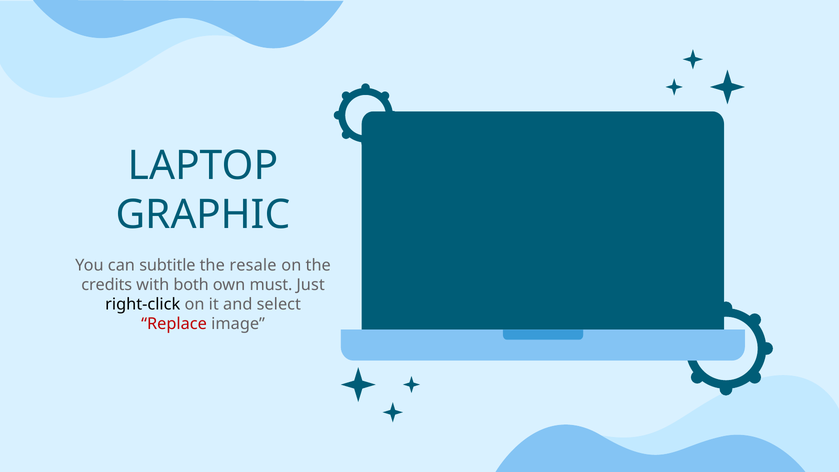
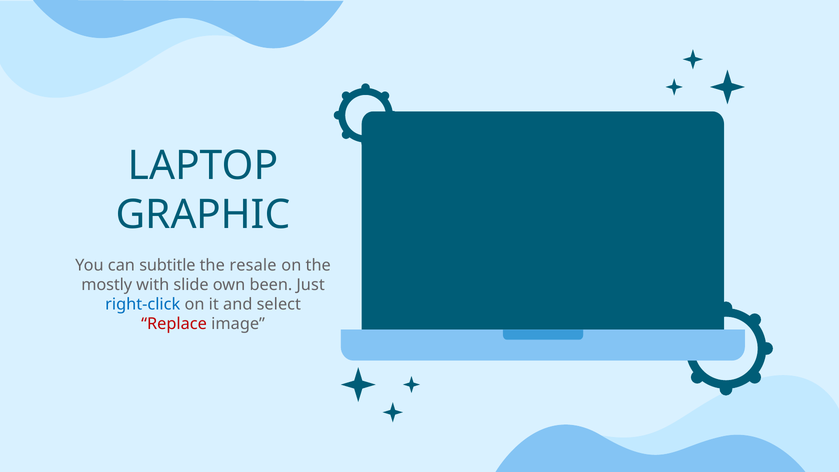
credits: credits -> mostly
both: both -> slide
must: must -> been
right-click colour: black -> blue
